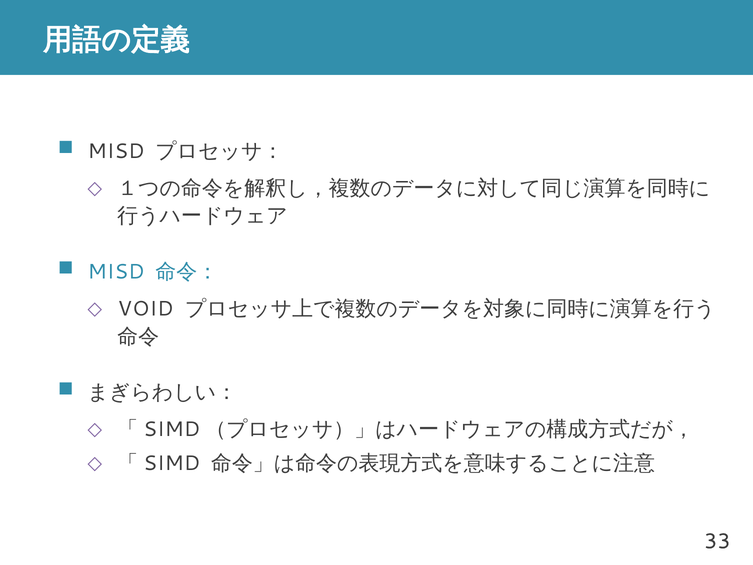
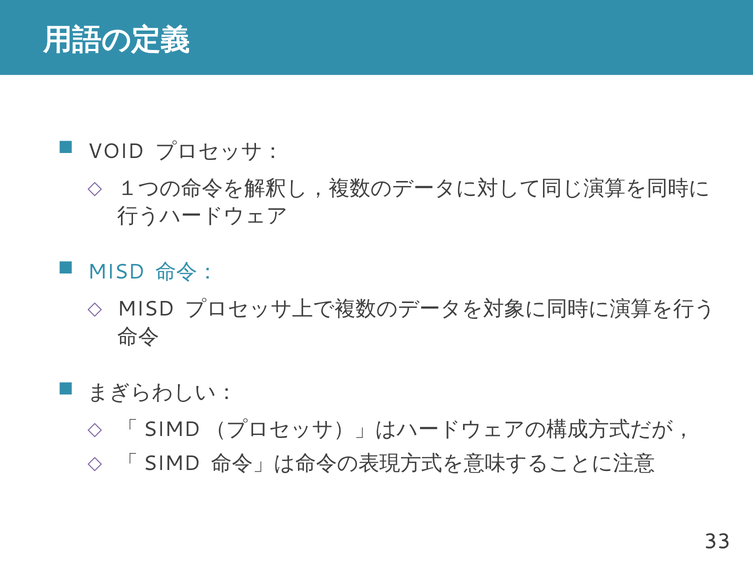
MISD at (116, 151): MISD -> VOID
VOID at (146, 309): VOID -> MISD
